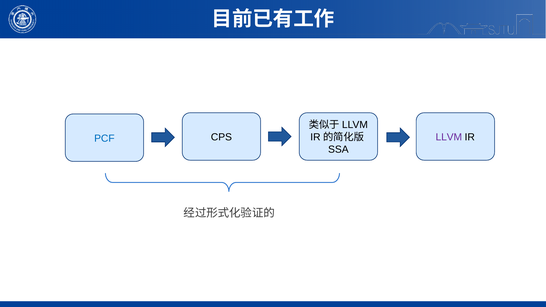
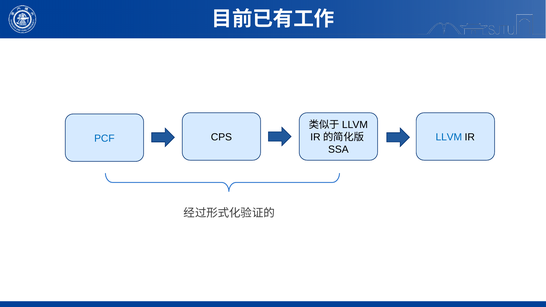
LLVM colour: purple -> blue
